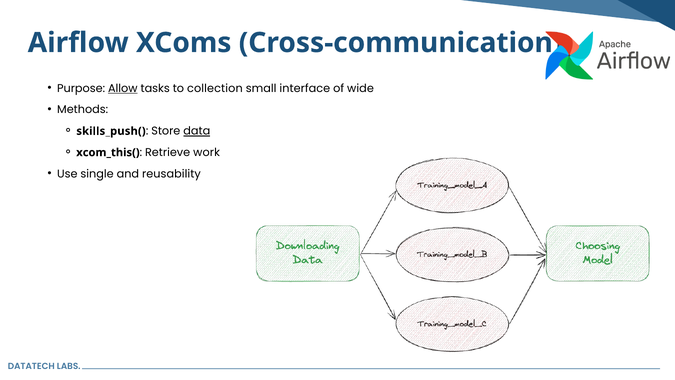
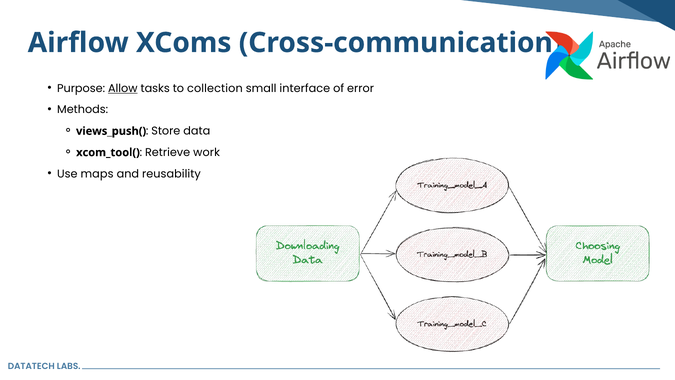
wide: wide -> error
skills_push(: skills_push( -> views_push(
data underline: present -> none
xcom_this(: xcom_this( -> xcom_tool(
single: single -> maps
